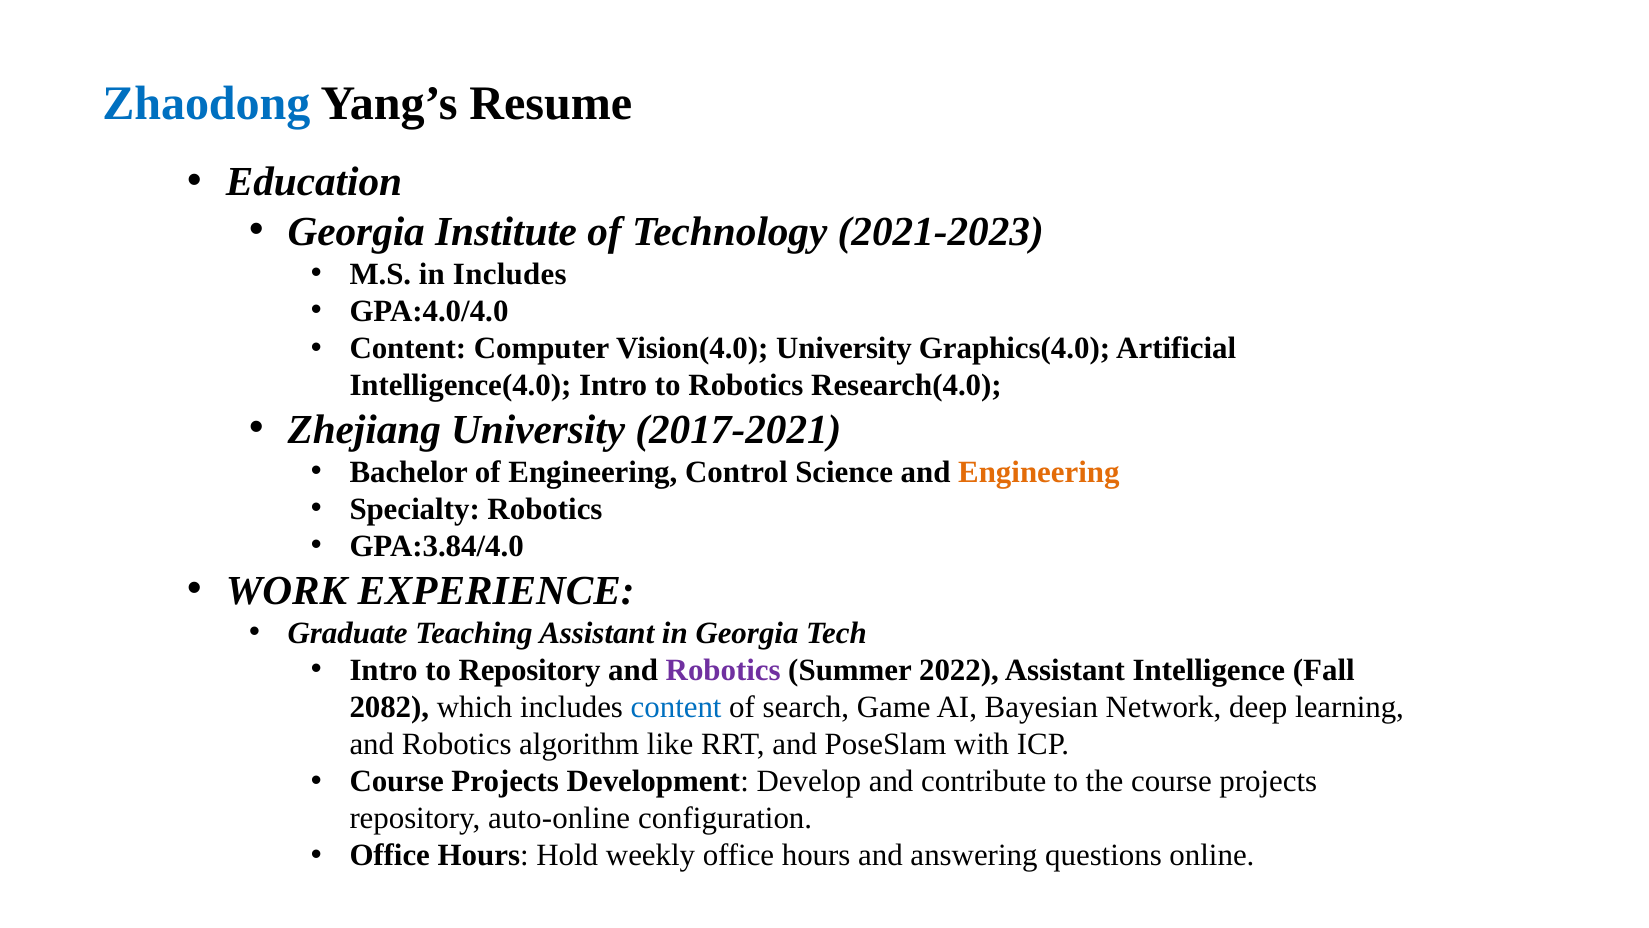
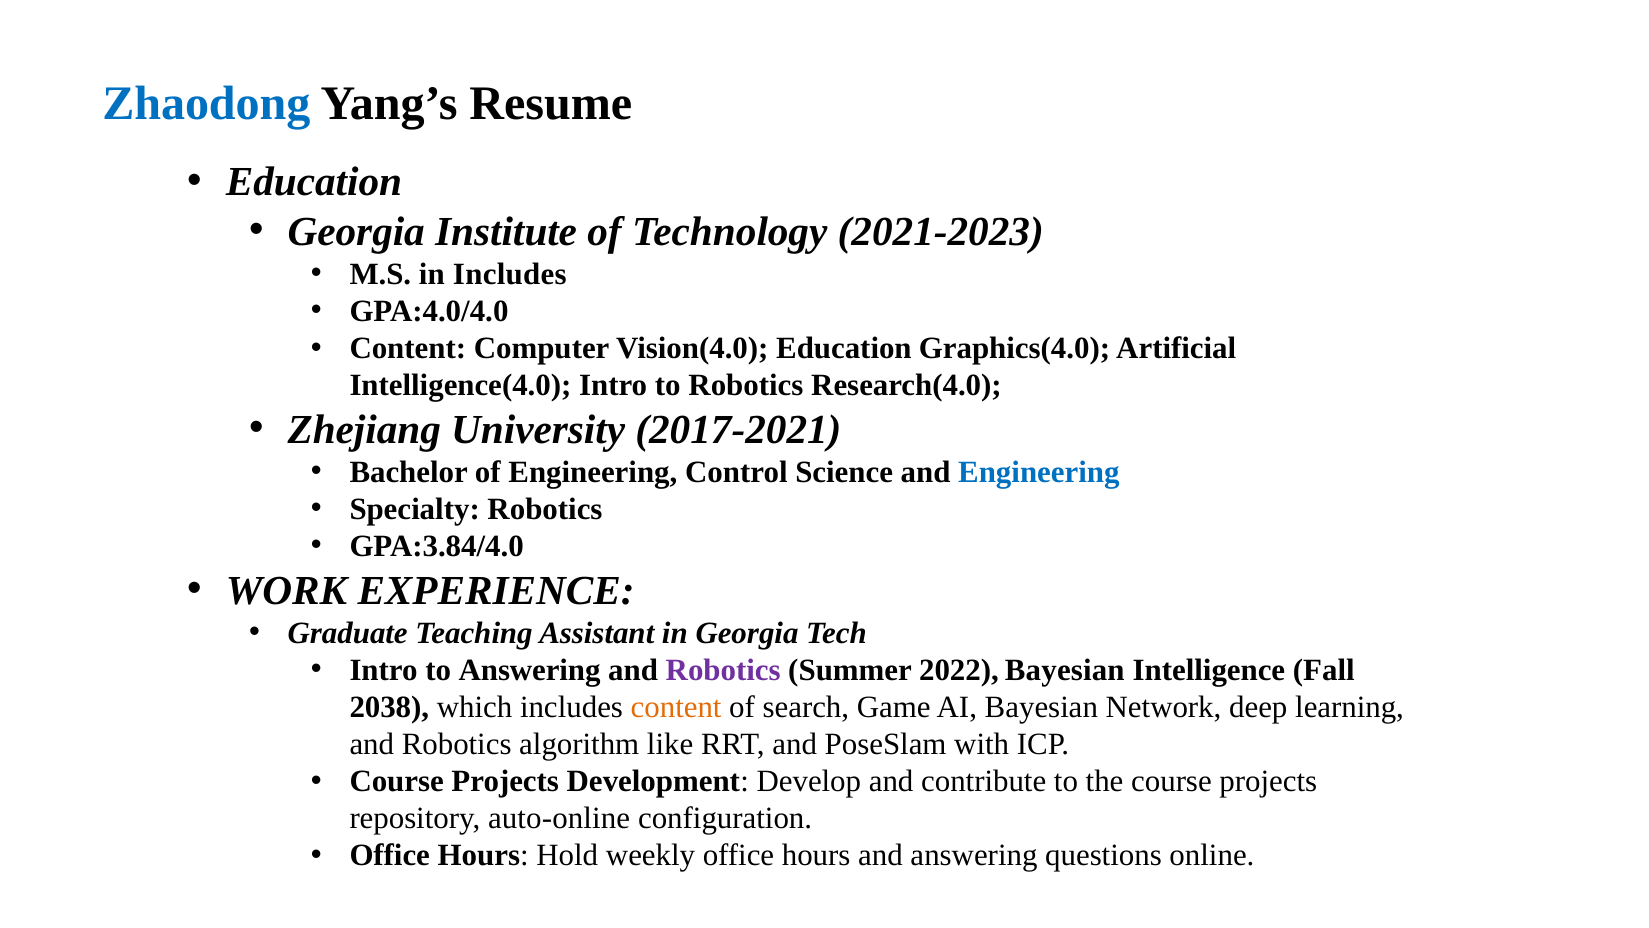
Vision(4.0 University: University -> Education
Engineering at (1039, 472) colour: orange -> blue
to Repository: Repository -> Answering
2022 Assistant: Assistant -> Bayesian
2082: 2082 -> 2038
content at (676, 707) colour: blue -> orange
